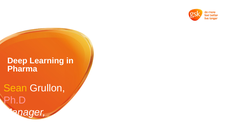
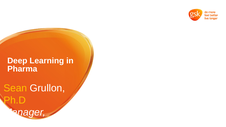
Ph.D colour: pink -> yellow
